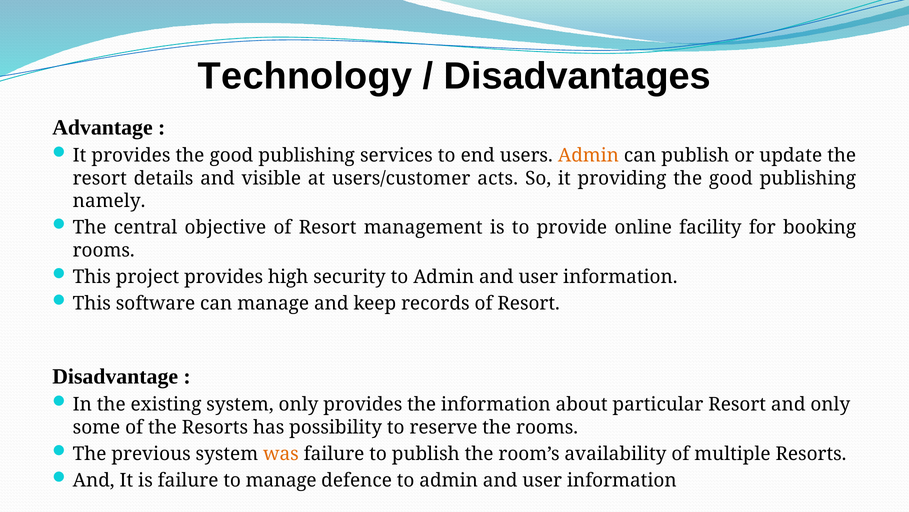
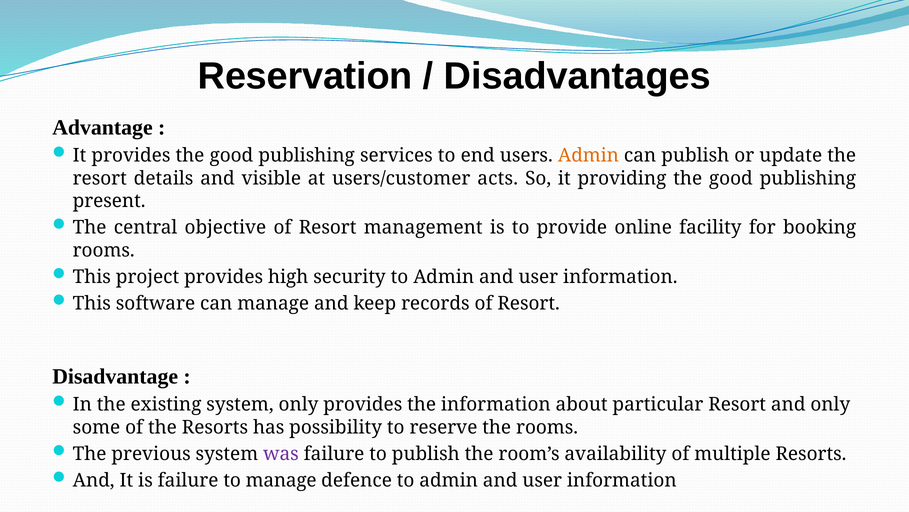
Technology: Technology -> Reservation
namely: namely -> present
was colour: orange -> purple
